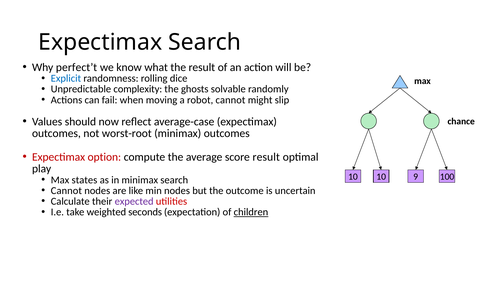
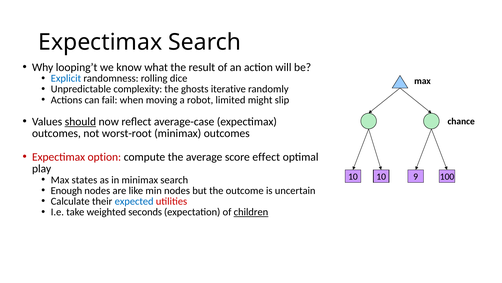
perfect’t: perfect’t -> looping’t
solvable: solvable -> iterative
robot cannot: cannot -> limited
should underline: none -> present
score result: result -> effect
Cannot at (66, 190): Cannot -> Enough
expected colour: purple -> blue
